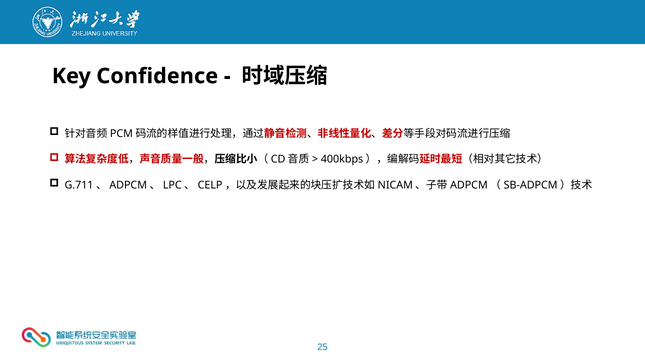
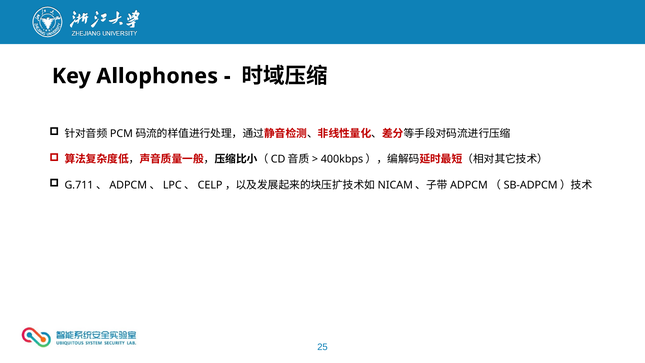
Confidence: Confidence -> Allophones
